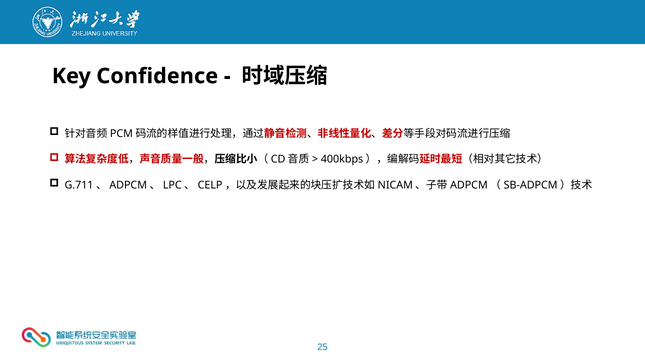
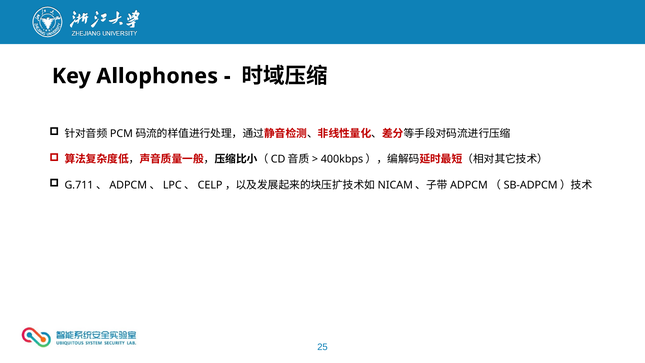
Confidence: Confidence -> Allophones
